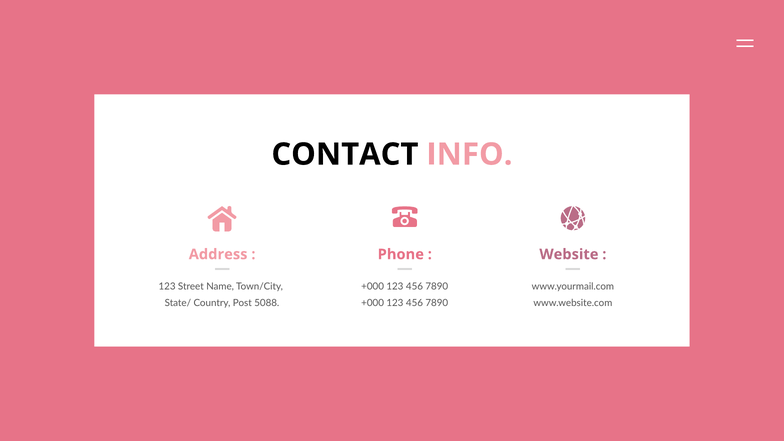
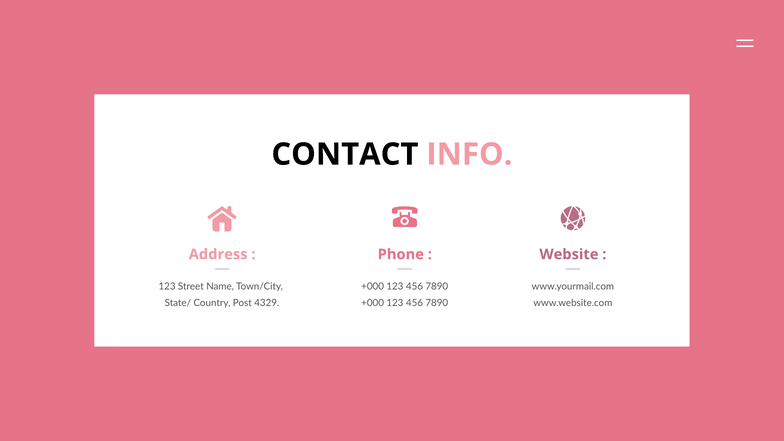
5088: 5088 -> 4329
